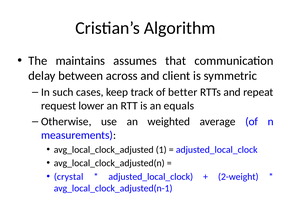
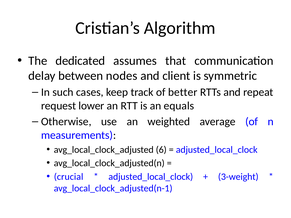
maintains: maintains -> dedicated
across: across -> nodes
1: 1 -> 6
crystal: crystal -> crucial
2-weight: 2-weight -> 3-weight
